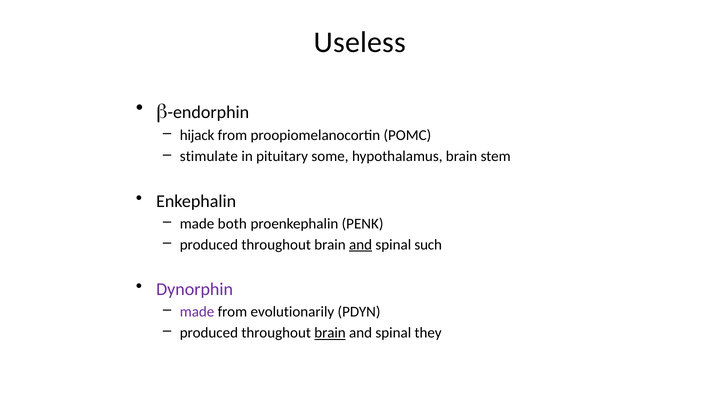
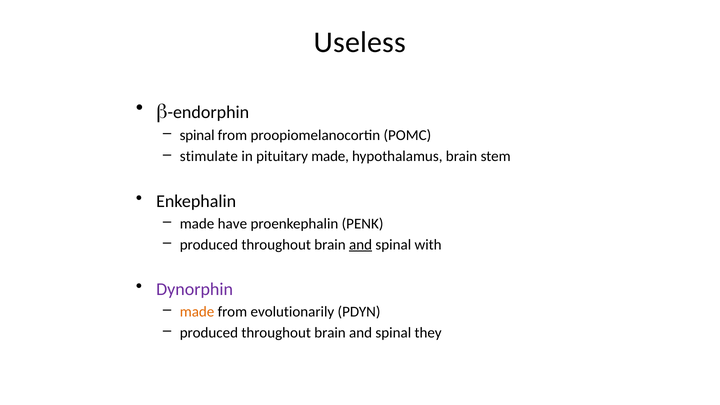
hijack at (197, 135): hijack -> spinal
pituitary some: some -> made
both: both -> have
such: such -> with
made at (197, 312) colour: purple -> orange
brain at (330, 333) underline: present -> none
